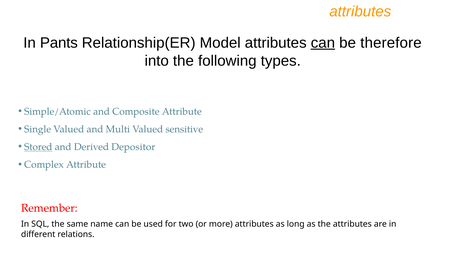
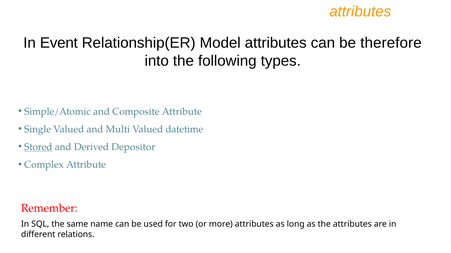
Pants: Pants -> Event
can at (323, 43) underline: present -> none
sensitive: sensitive -> datetime
